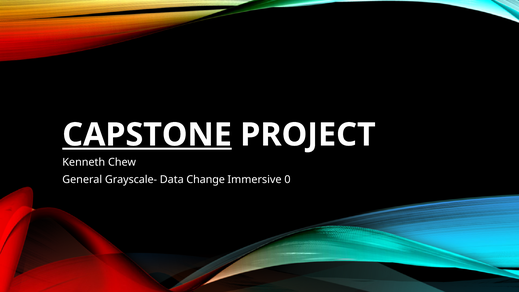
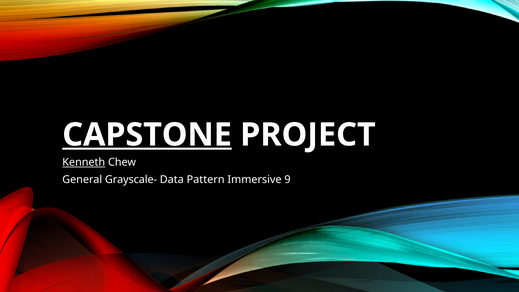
Kenneth underline: none -> present
Change: Change -> Pattern
0: 0 -> 9
